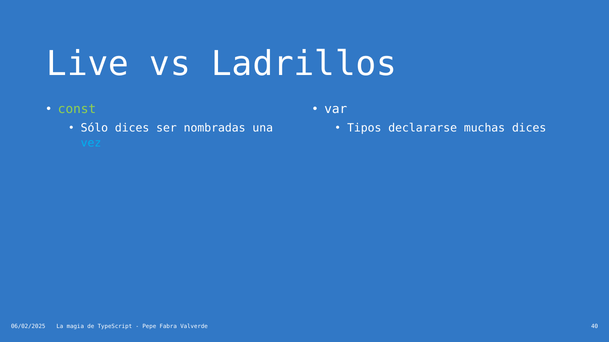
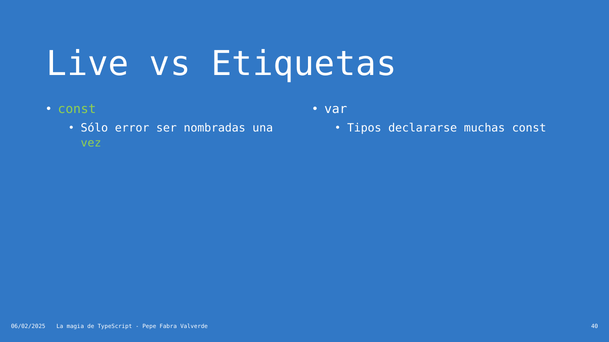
Ladrillos: Ladrillos -> Etiquetas
Sólo dices: dices -> error
muchas dices: dices -> const
vez colour: light blue -> light green
